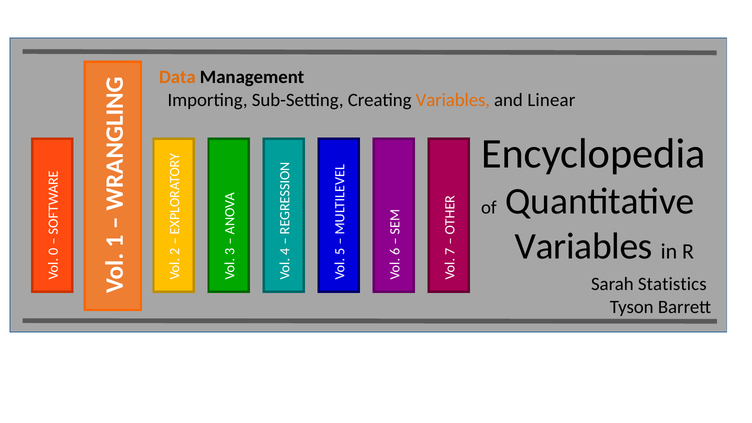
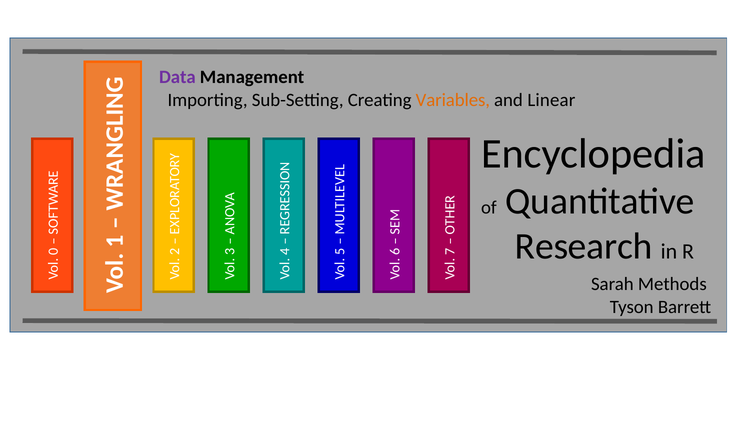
Data colour: orange -> purple
Variables at (584, 247): Variables -> Research
Statistics: Statistics -> Methods
